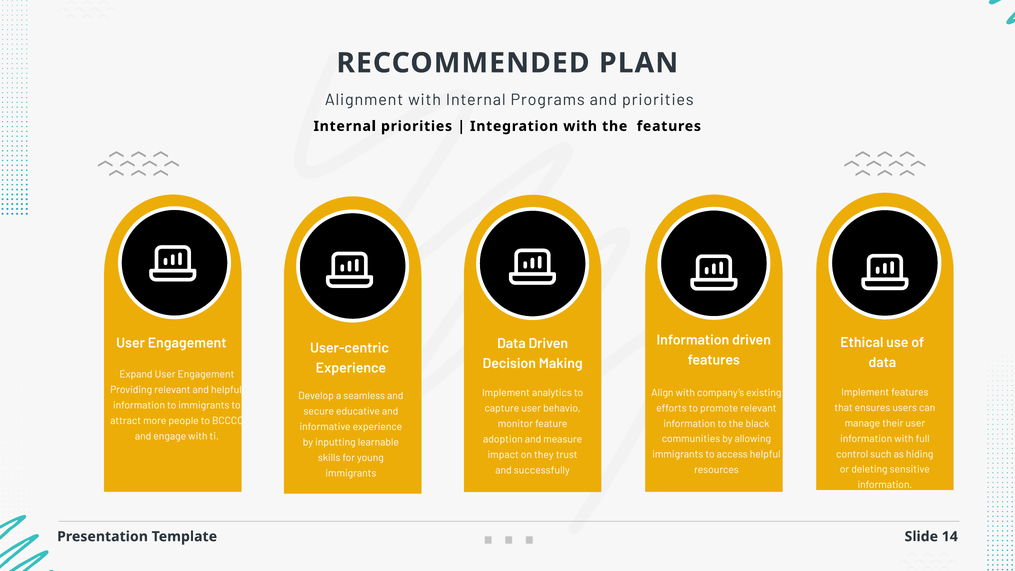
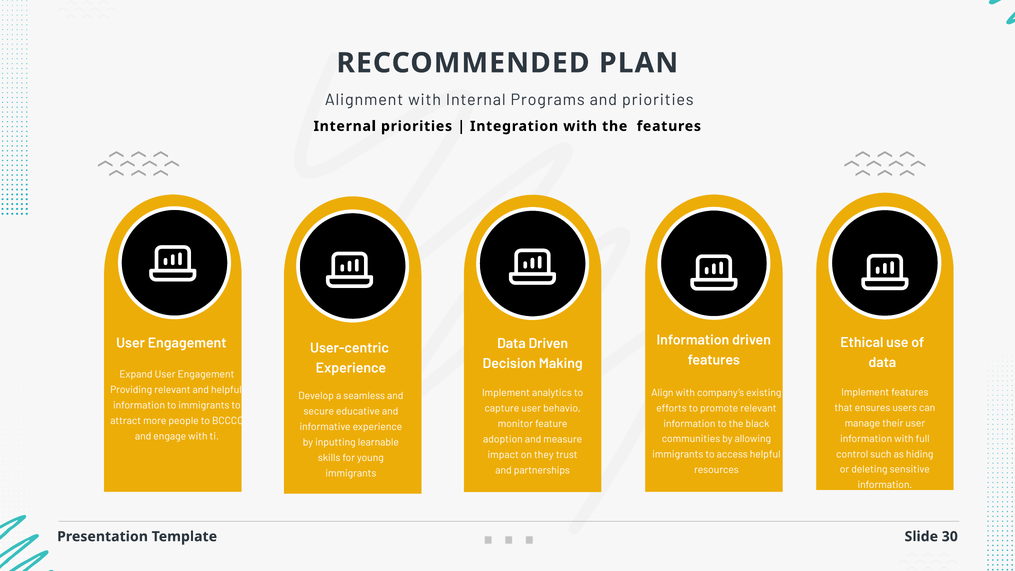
successfully: successfully -> partnerships
14: 14 -> 30
